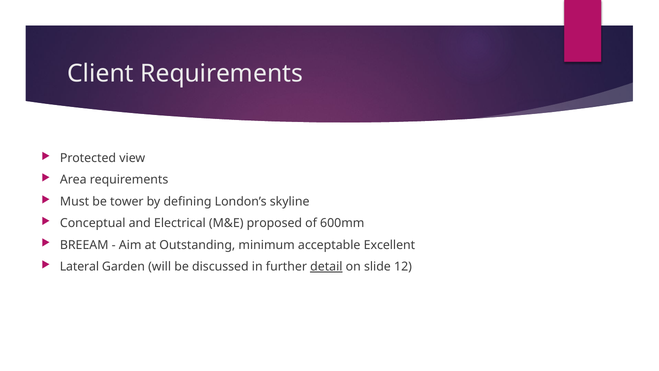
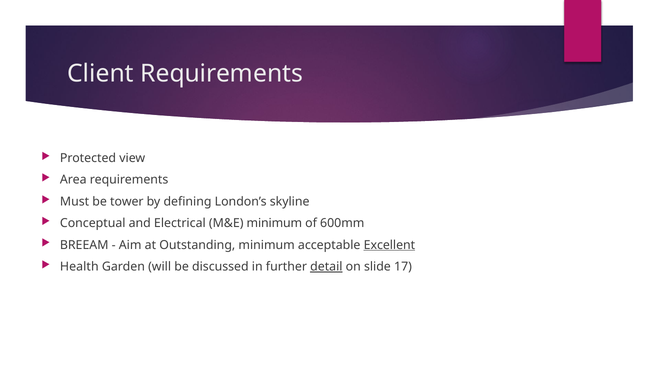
M&E proposed: proposed -> minimum
Excellent underline: none -> present
Lateral: Lateral -> Health
12: 12 -> 17
